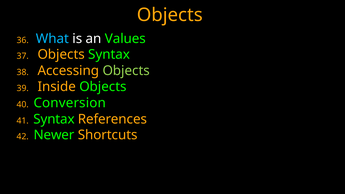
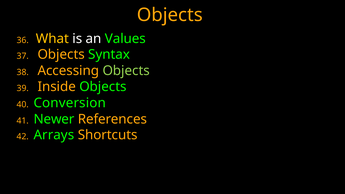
What colour: light blue -> yellow
Syntax at (54, 119): Syntax -> Newer
Newer: Newer -> Arrays
